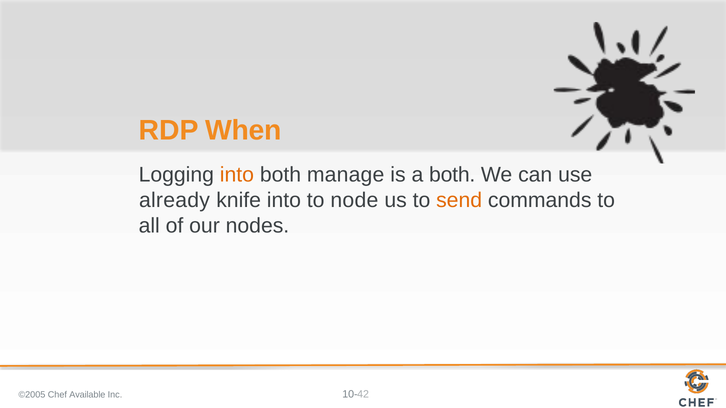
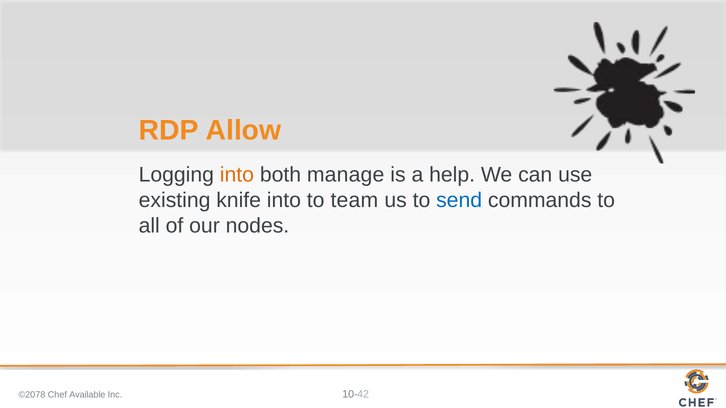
When: When -> Allow
a both: both -> help
already: already -> existing
node: node -> team
send colour: orange -> blue
©2005: ©2005 -> ©2078
